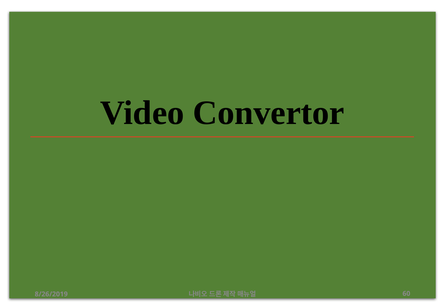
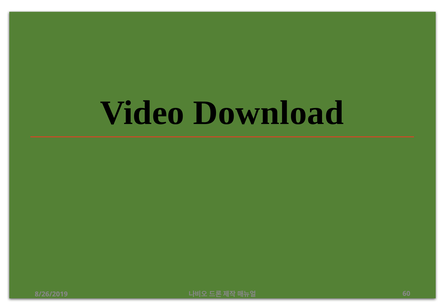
Convertor: Convertor -> Download
